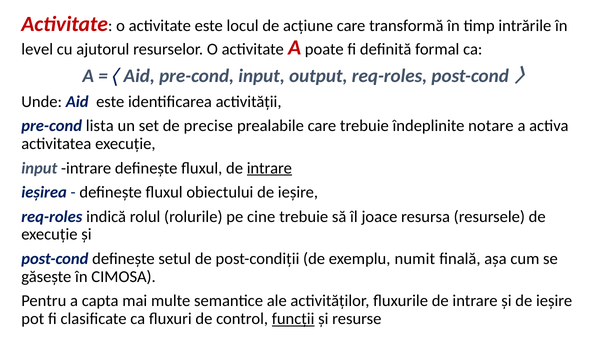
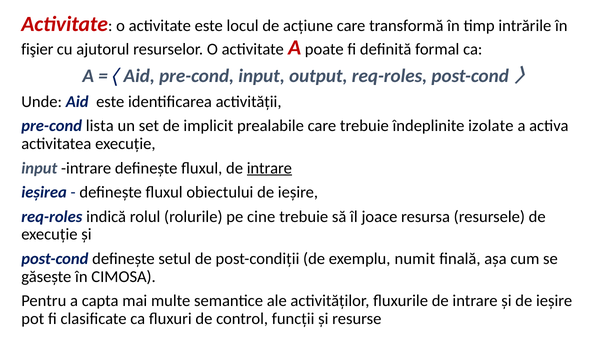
level: level -> fişier
precise: precise -> implicit
notare: notare -> izolate
funcții underline: present -> none
